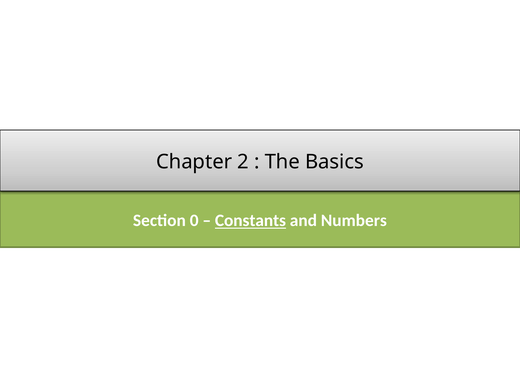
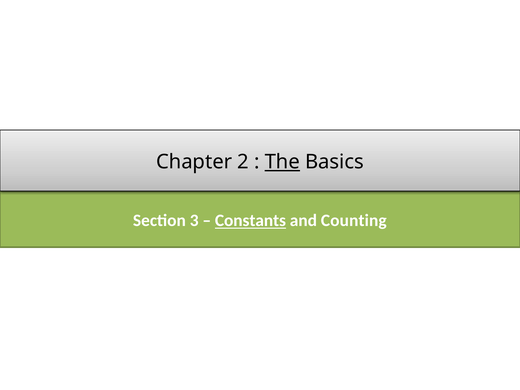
The underline: none -> present
0: 0 -> 3
Numbers: Numbers -> Counting
